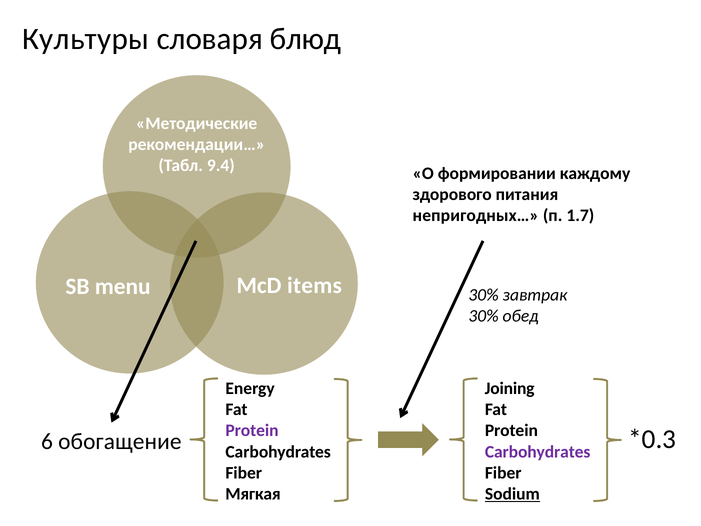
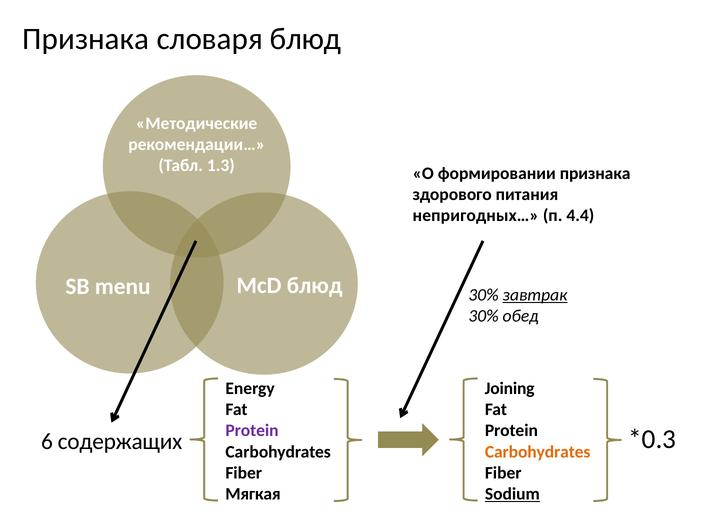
Культуры at (86, 39): Культуры -> Признака
9.4: 9.4 -> 1.3
формировании каждому: каждому -> признака
1.7: 1.7 -> 4.4
McD items: items -> блюд
завтрак underline: none -> present
обогащение: обогащение -> содержащих
Carbohydrates at (538, 452) colour: purple -> orange
